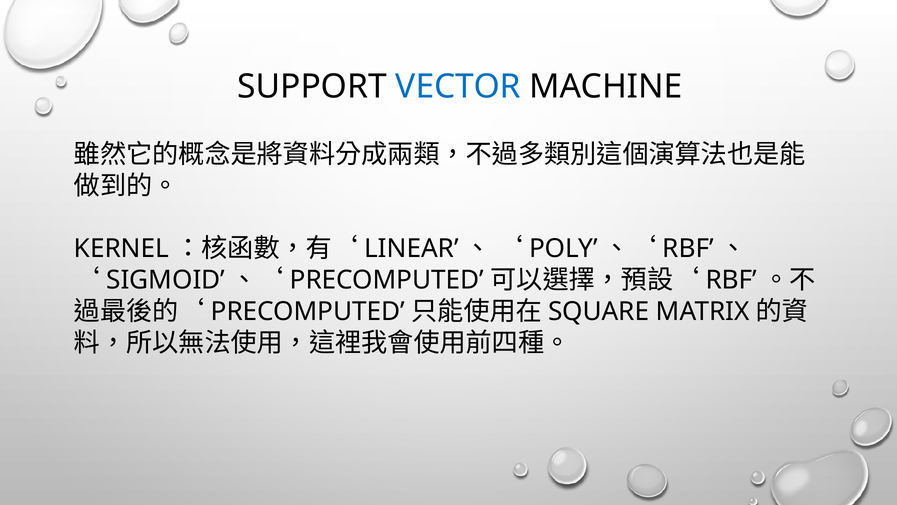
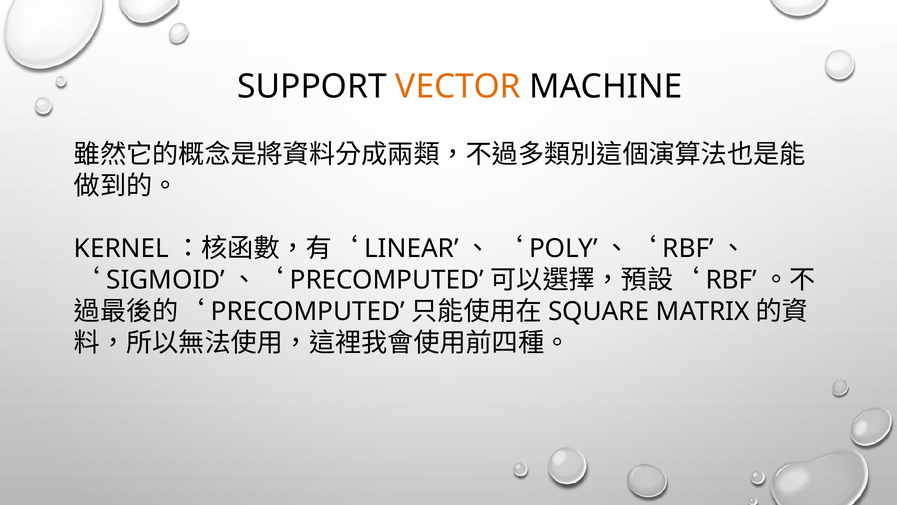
VECTOR colour: blue -> orange
